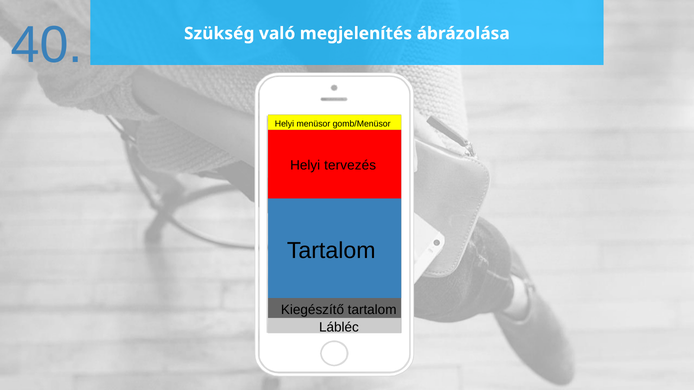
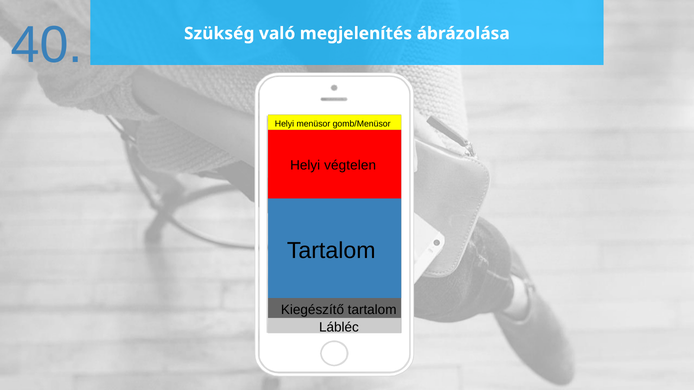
tervezés: tervezés -> végtelen
